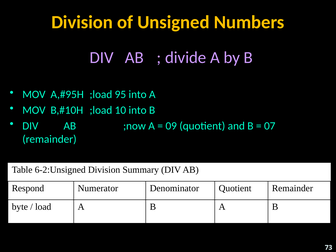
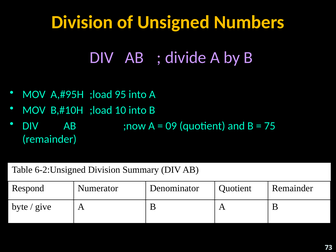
07: 07 -> 75
load: load -> give
